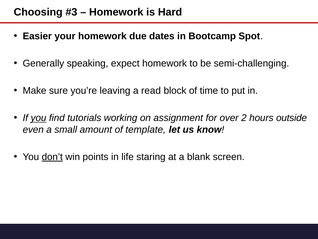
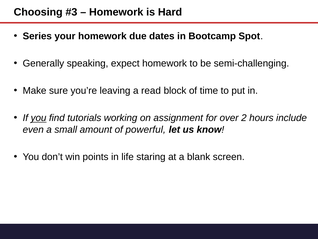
Easier: Easier -> Series
outside: outside -> include
template: template -> powerful
don’t underline: present -> none
